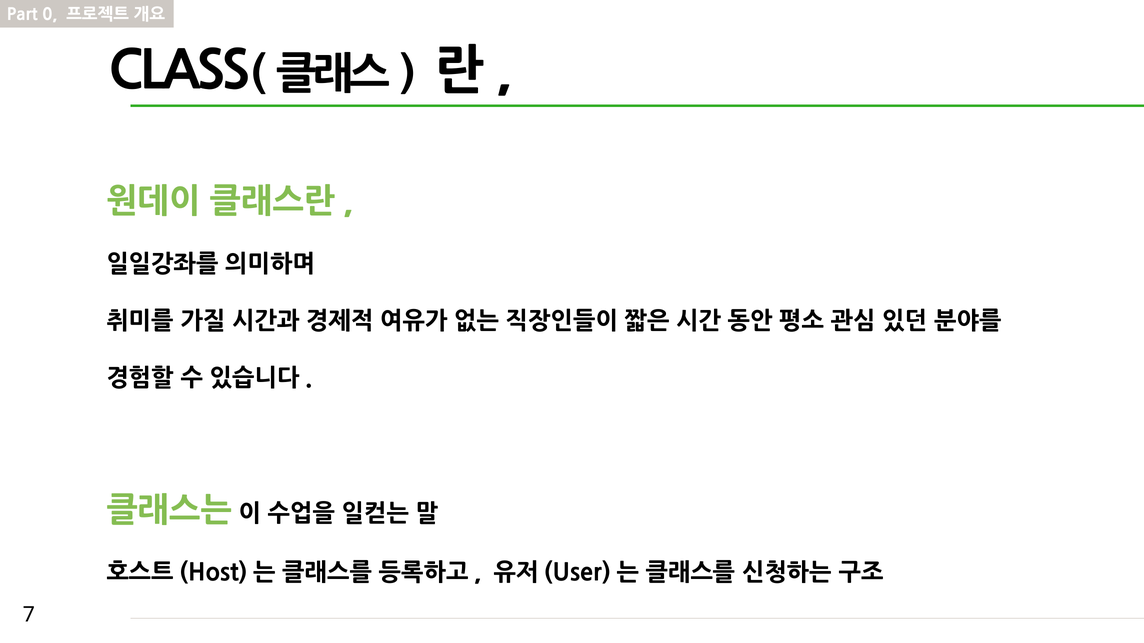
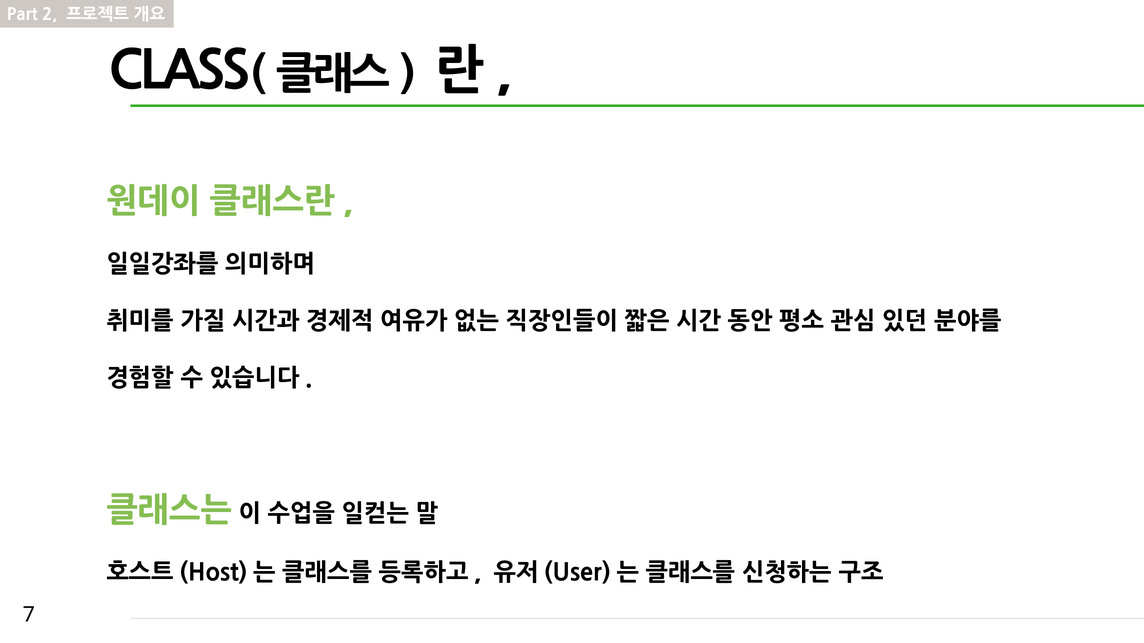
0: 0 -> 2
